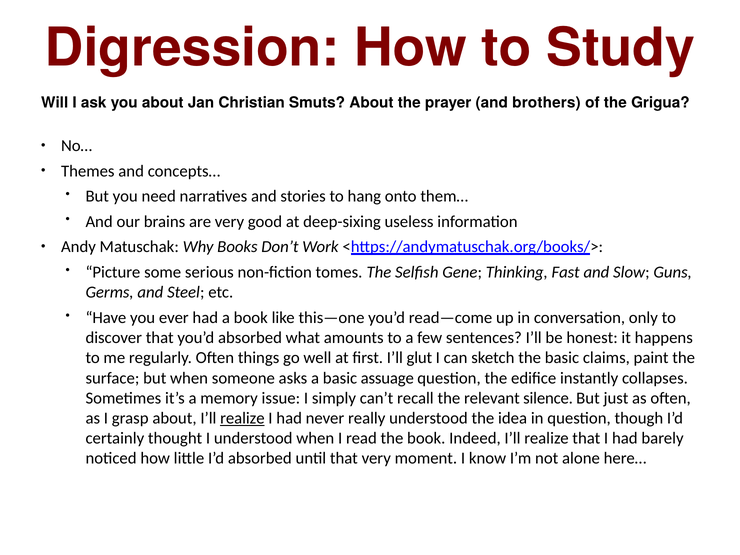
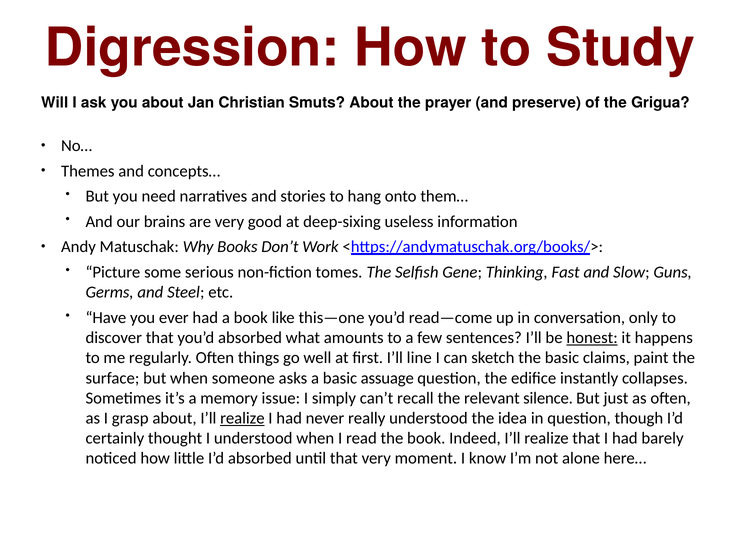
brothers: brothers -> preserve
honest underline: none -> present
glut: glut -> line
